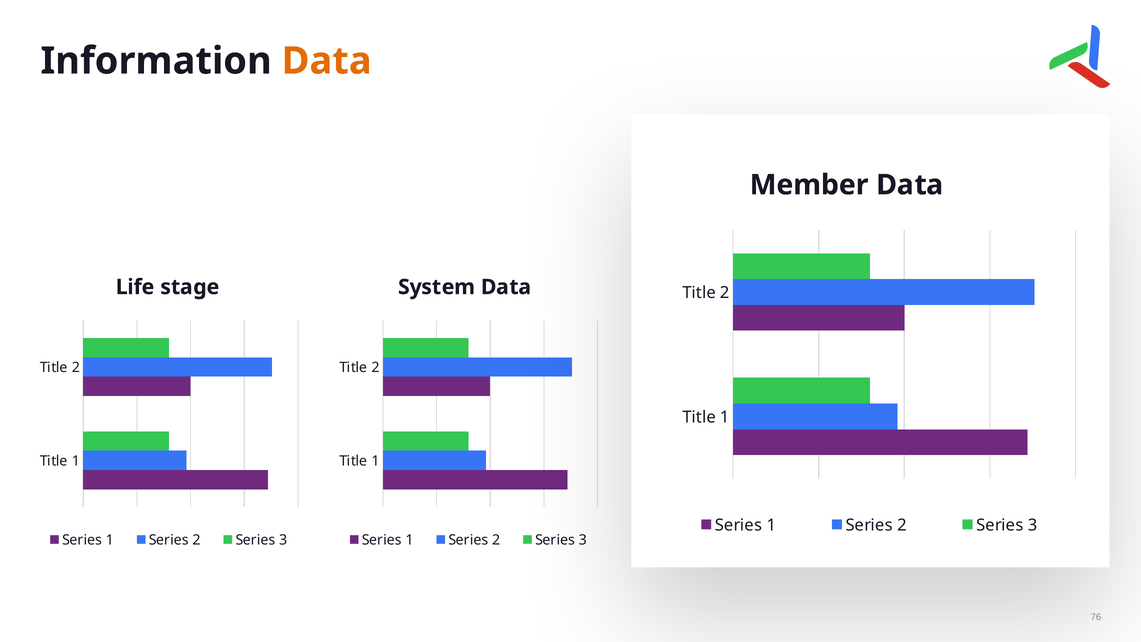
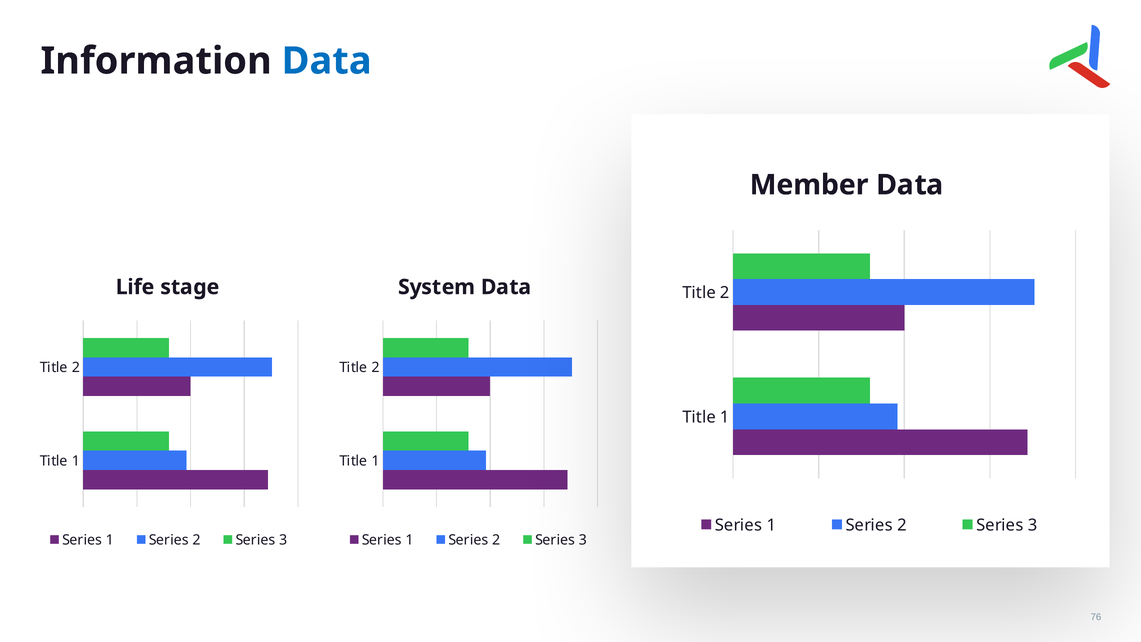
Data at (327, 61) colour: orange -> blue
